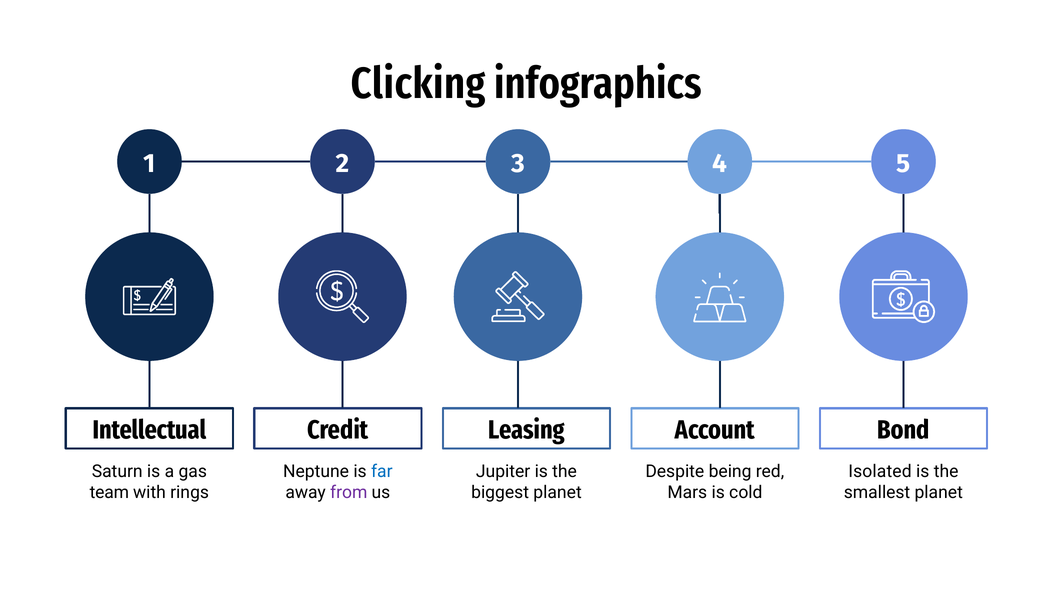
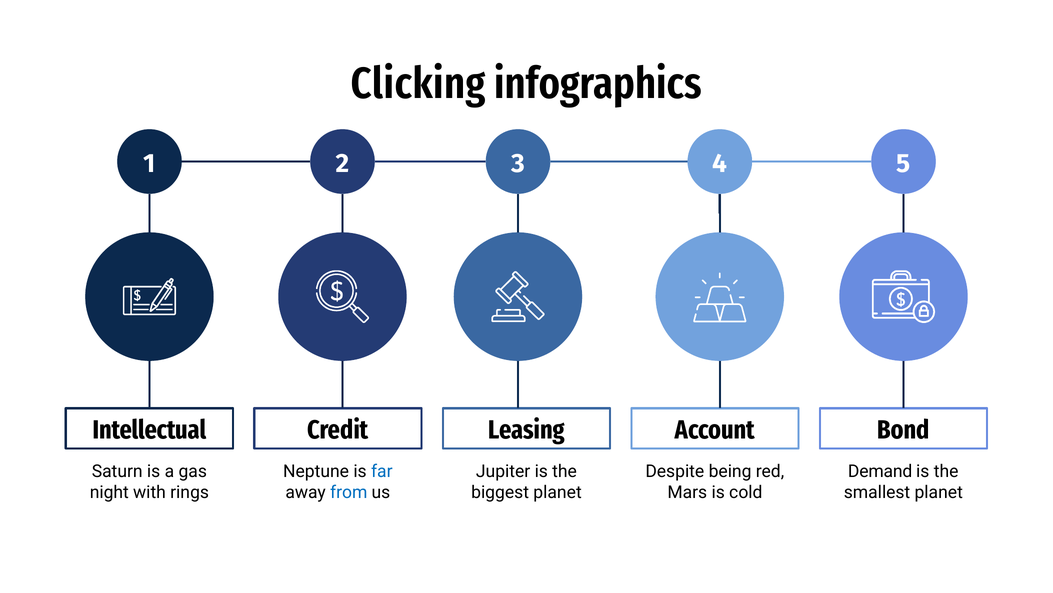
Isolated: Isolated -> Demand
team: team -> night
from colour: purple -> blue
